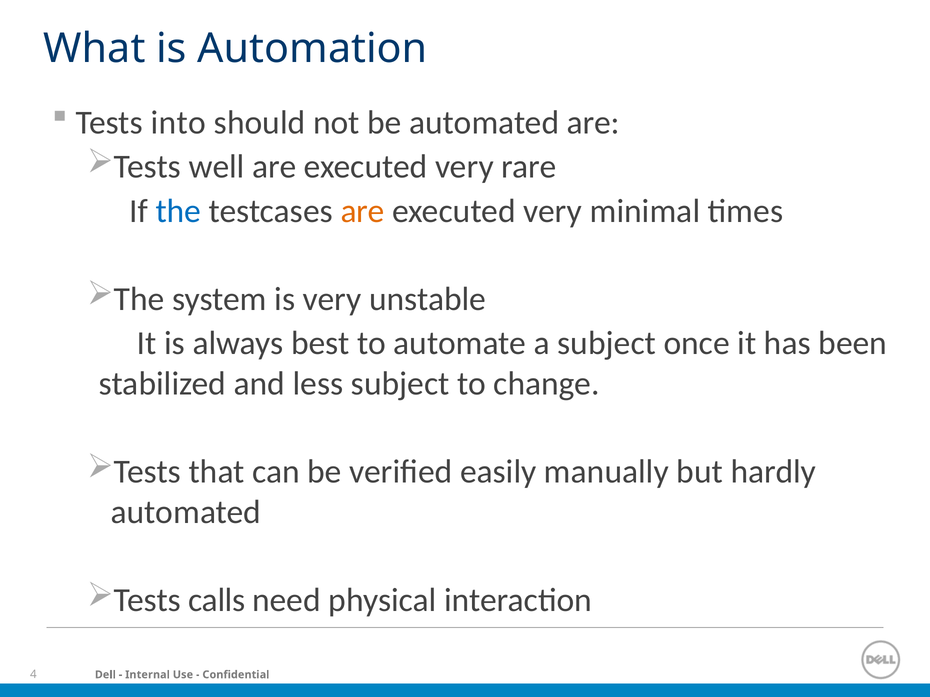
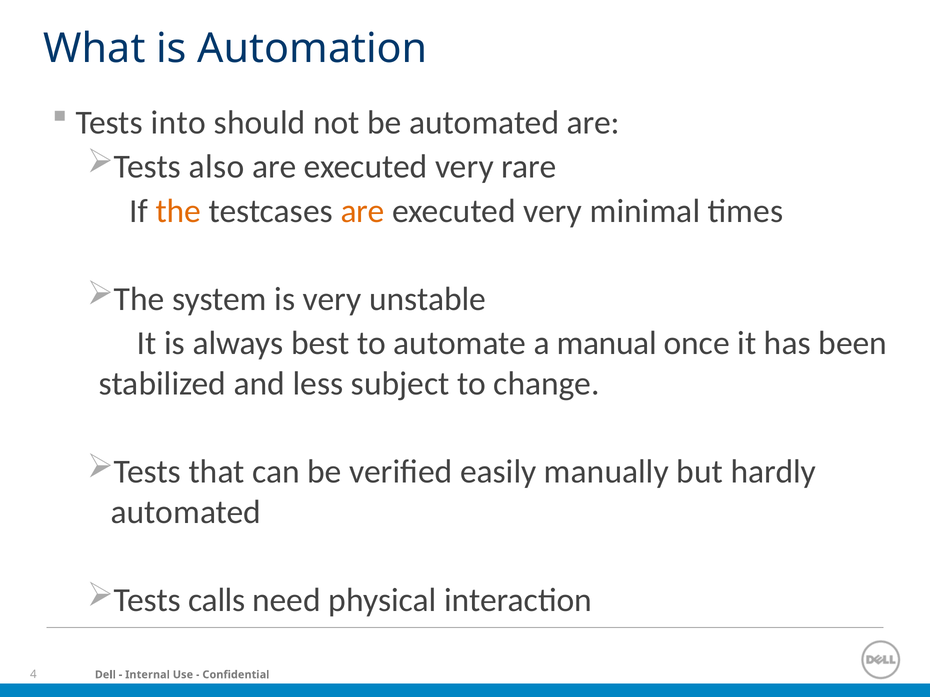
well: well -> also
the at (178, 211) colour: blue -> orange
a subject: subject -> manual
